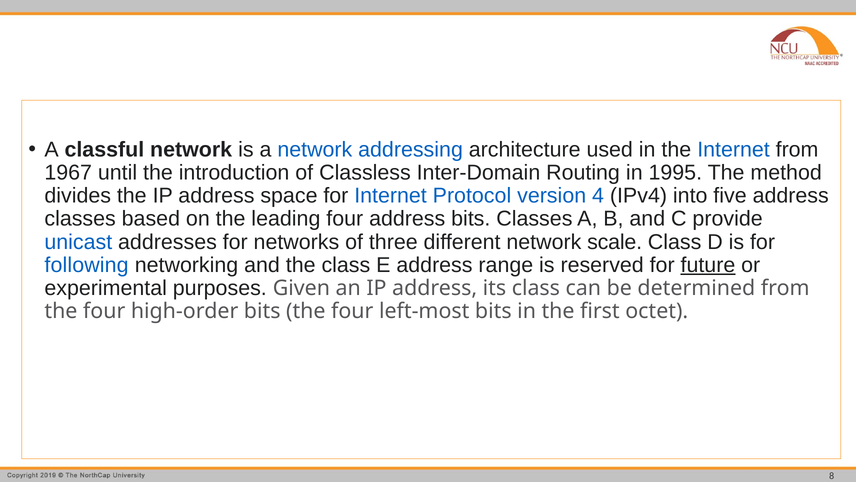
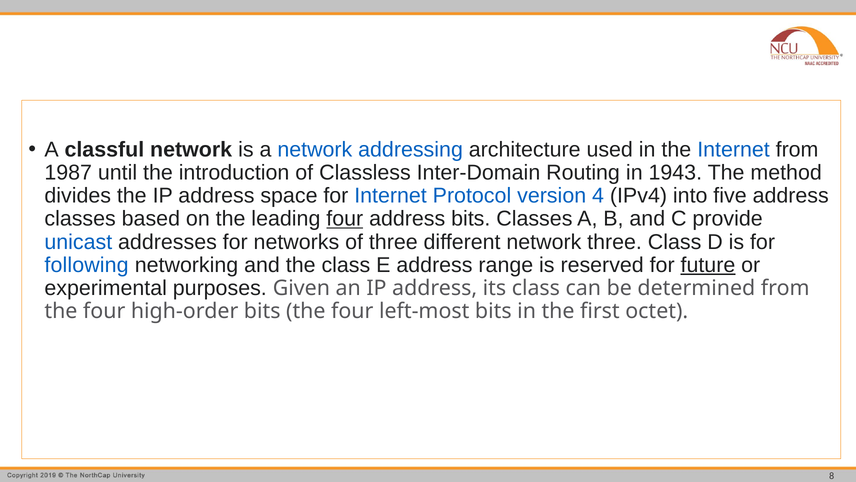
1967: 1967 -> 1987
1995: 1995 -> 1943
four at (345, 219) underline: none -> present
network scale: scale -> three
